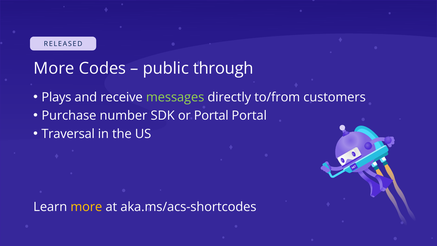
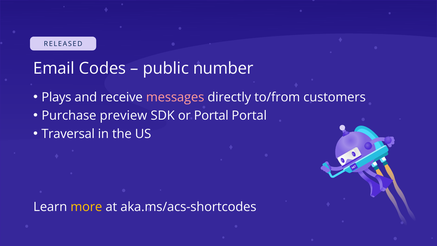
More at (54, 68): More -> Email
through: through -> number
messages colour: light green -> pink
number: number -> preview
